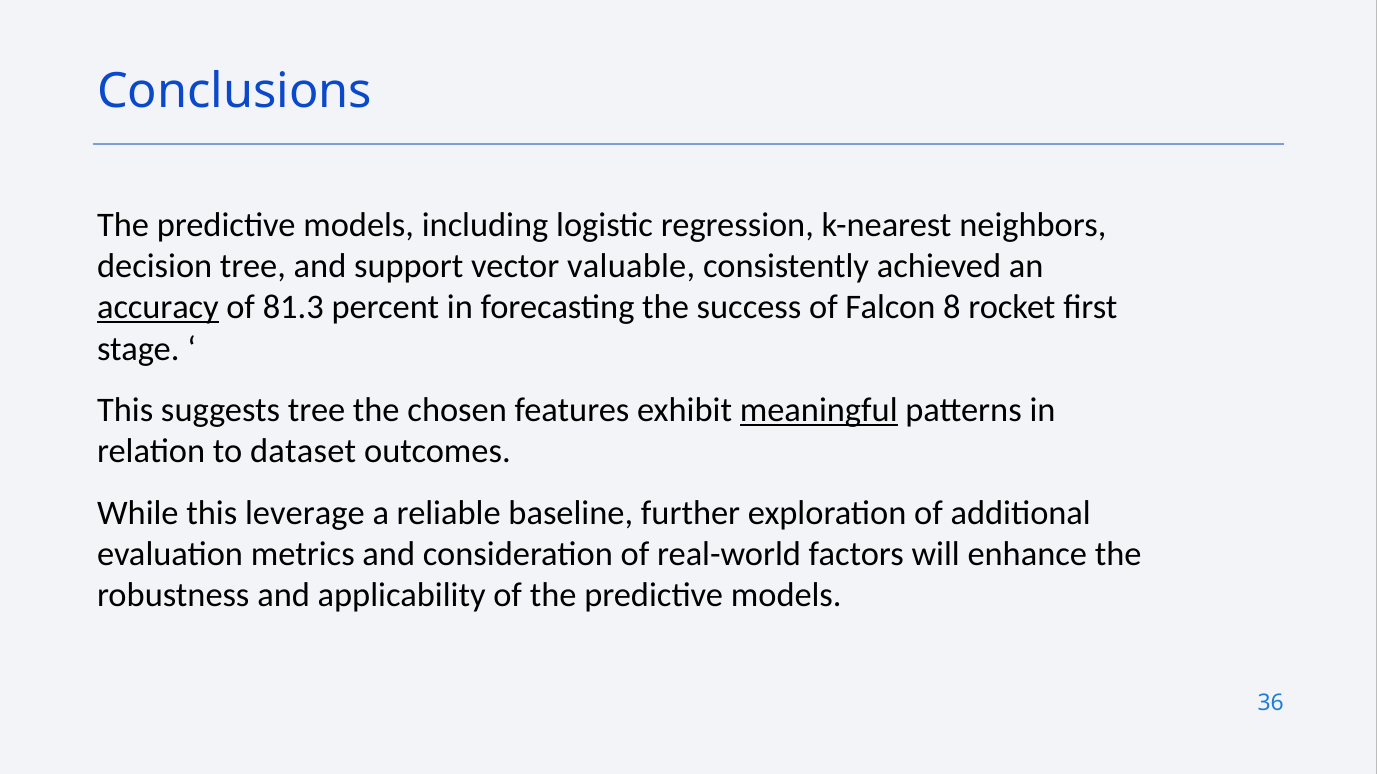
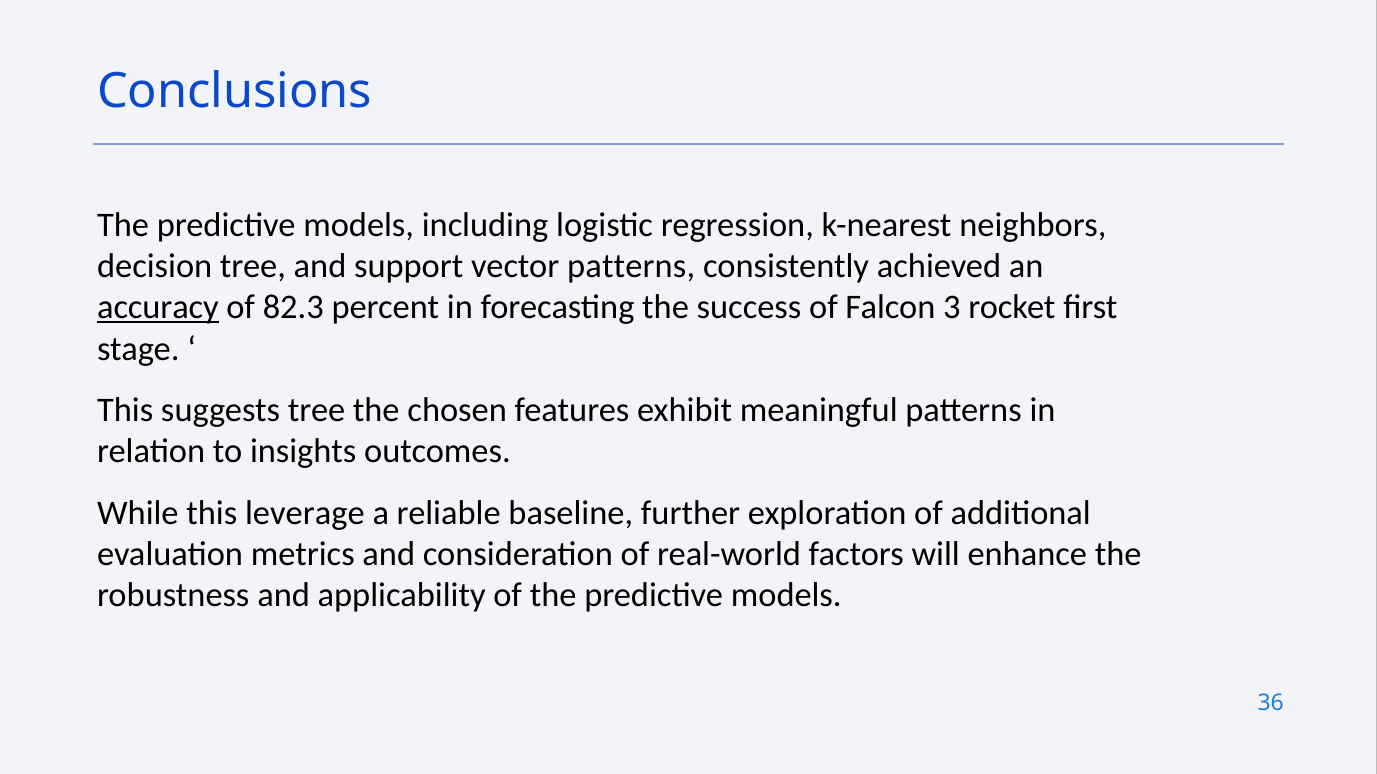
vector valuable: valuable -> patterns
81.3: 81.3 -> 82.3
8: 8 -> 3
meaningful underline: present -> none
dataset: dataset -> insights
